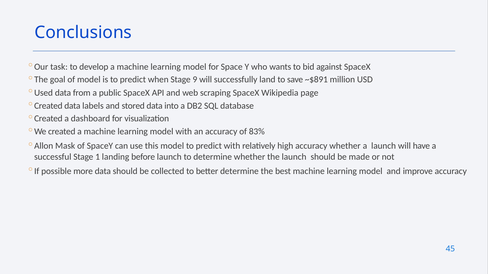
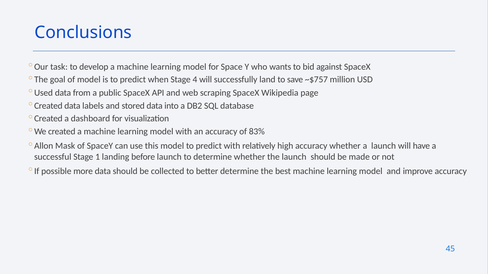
9: 9 -> 4
~$891: ~$891 -> ~$757
